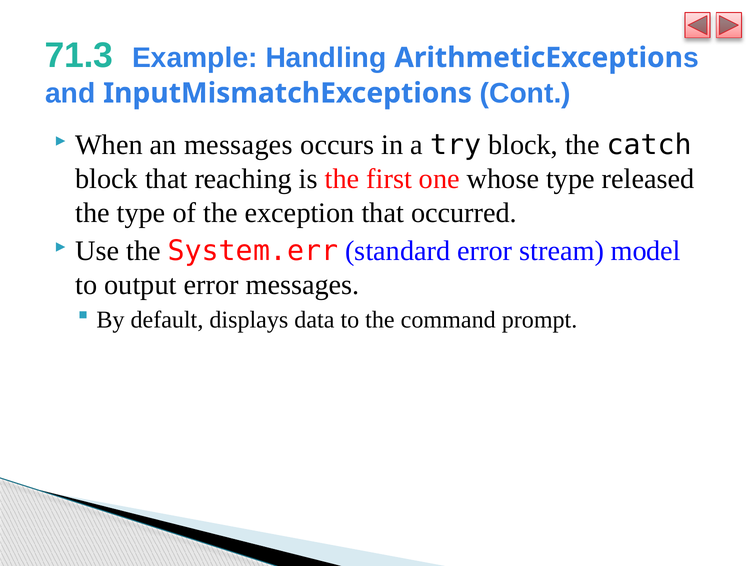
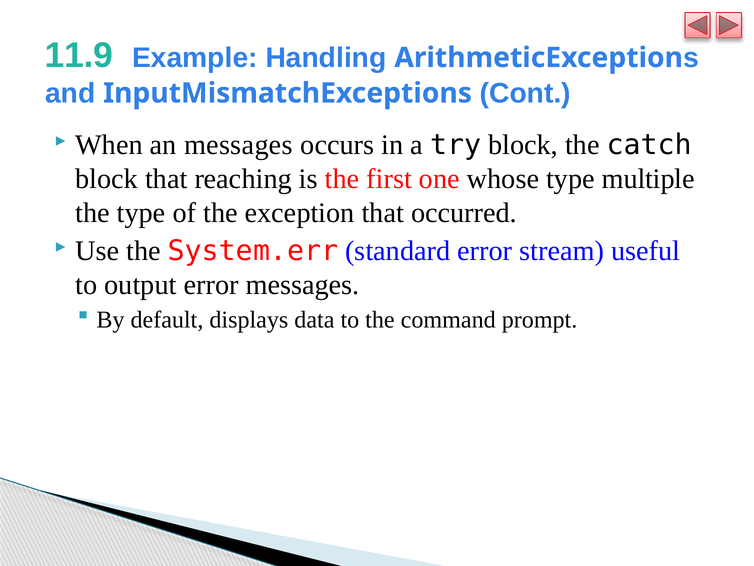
71.3: 71.3 -> 11.9
released: released -> multiple
model: model -> useful
